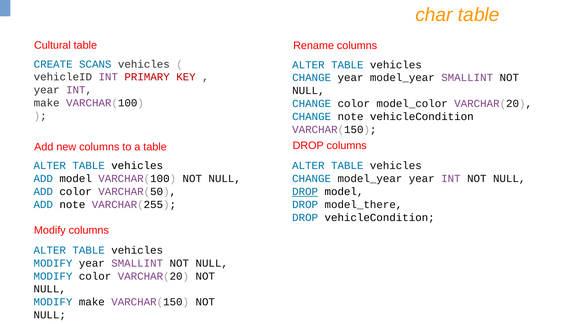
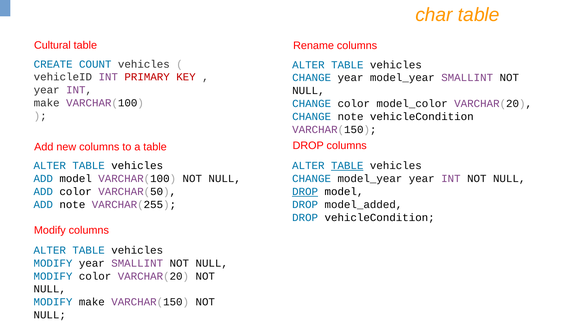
SCANS: SCANS -> COUNT
TABLE at (347, 166) underline: none -> present
model_there: model_there -> model_added
